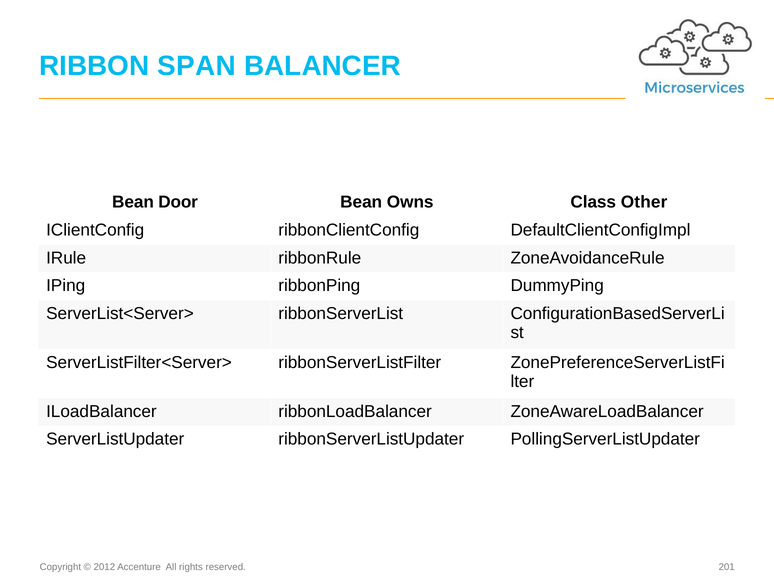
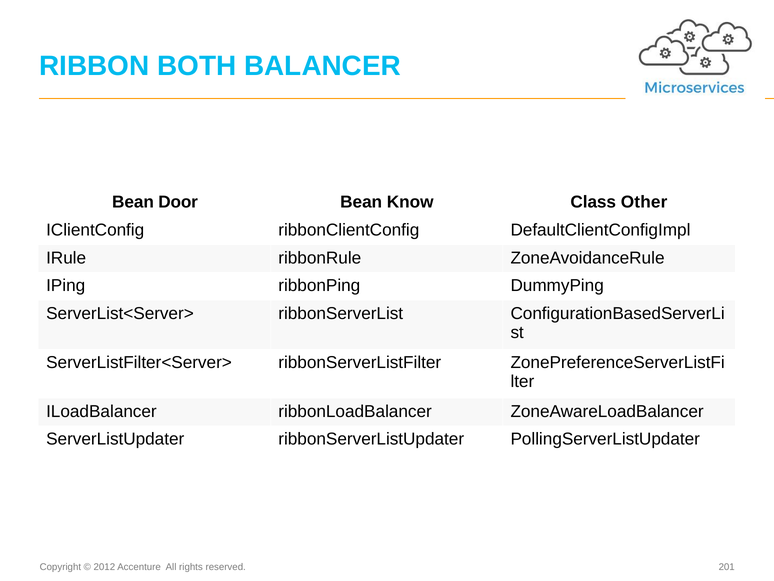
SPAN: SPAN -> BOTH
Owns: Owns -> Know
